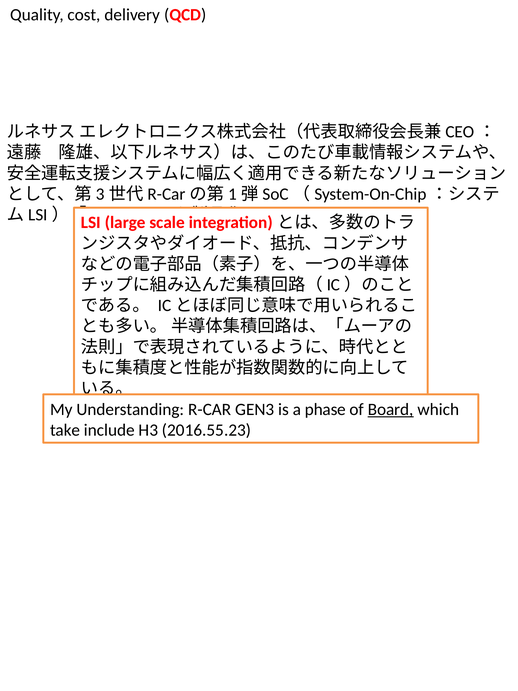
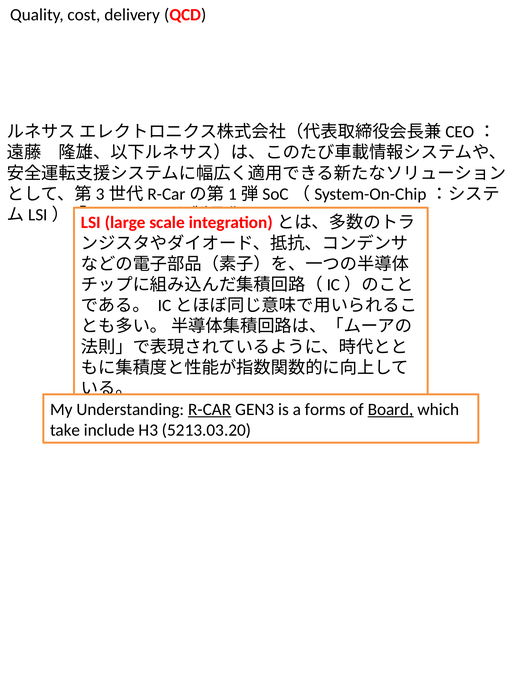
R-CAR underline: none -> present
phase: phase -> forms
2016.55.23: 2016.55.23 -> 5213.03.20
